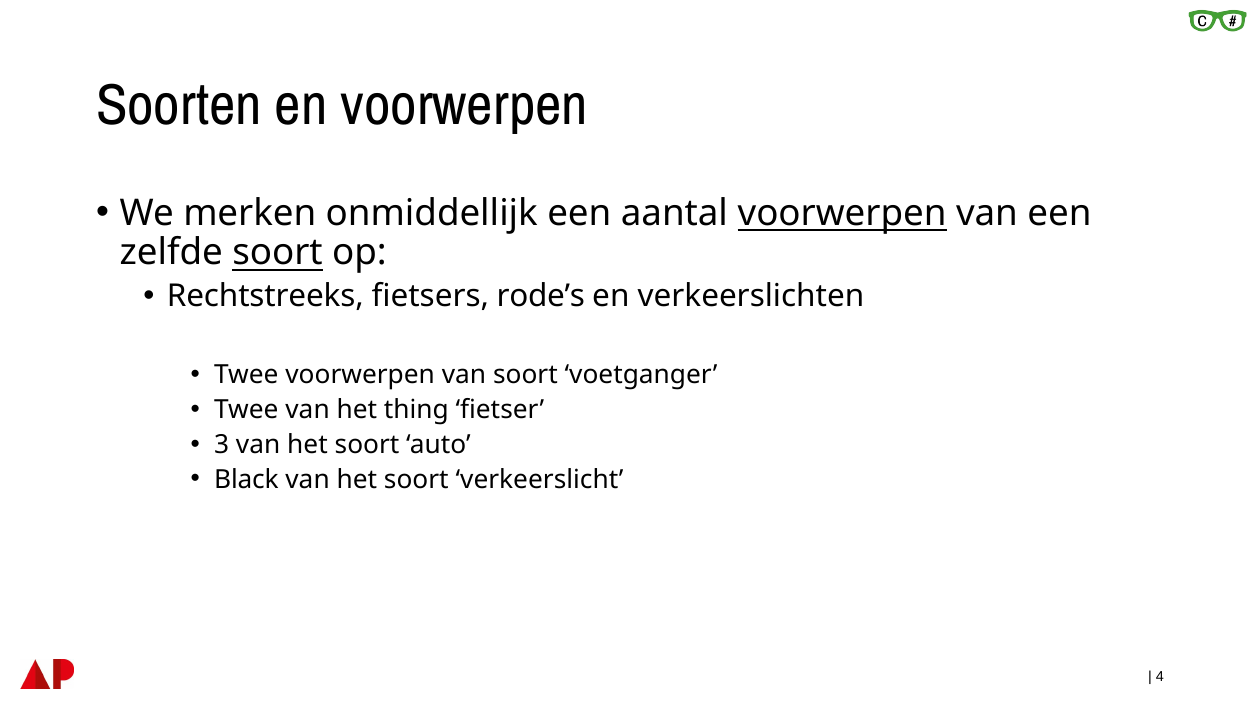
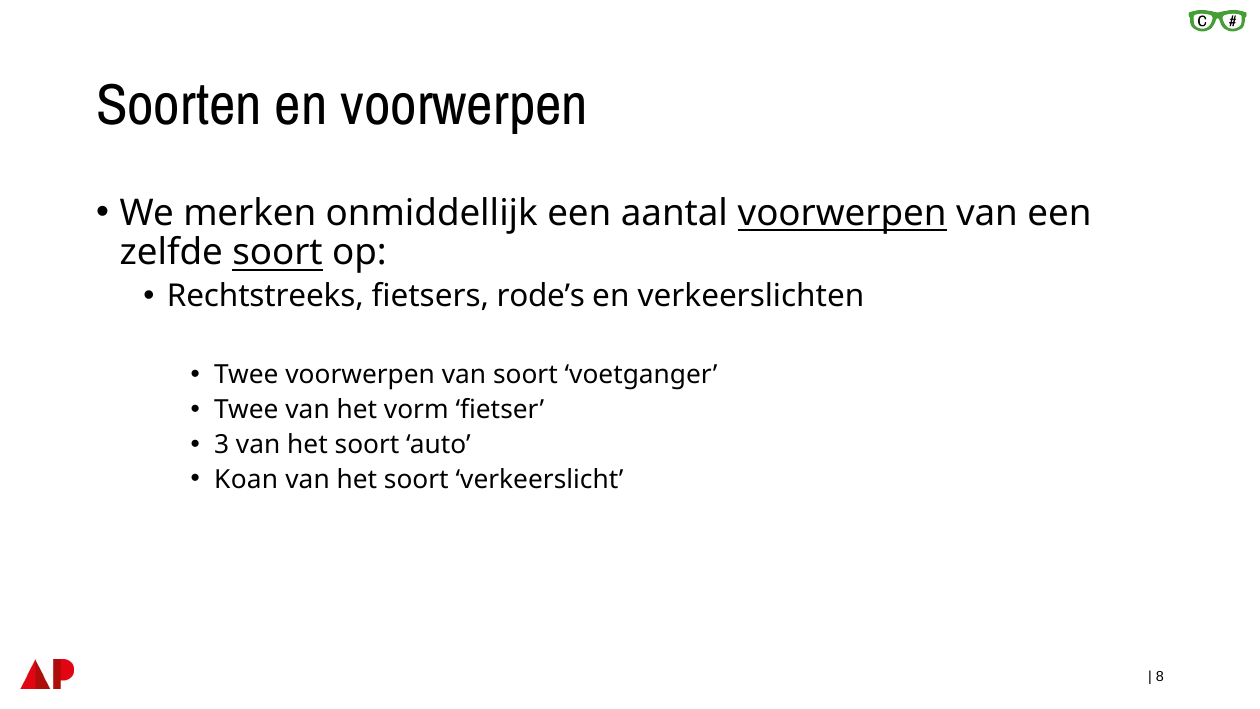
thing: thing -> vorm
Black: Black -> Koan
4: 4 -> 8
